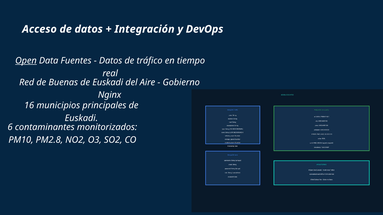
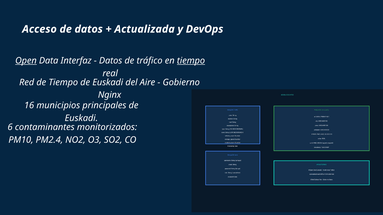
Integración: Integración -> Actualizada
Fuentes: Fuentes -> Interfaz
tiempo at (191, 61) underline: none -> present
de Buenas: Buenas -> Tiempo
PM2.8: PM2.8 -> PM2.4
